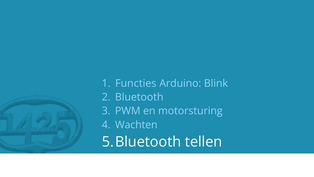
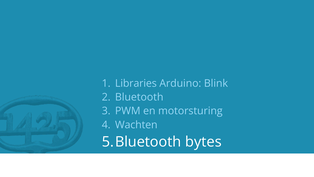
Functies: Functies -> Libraries
tellen: tellen -> bytes
